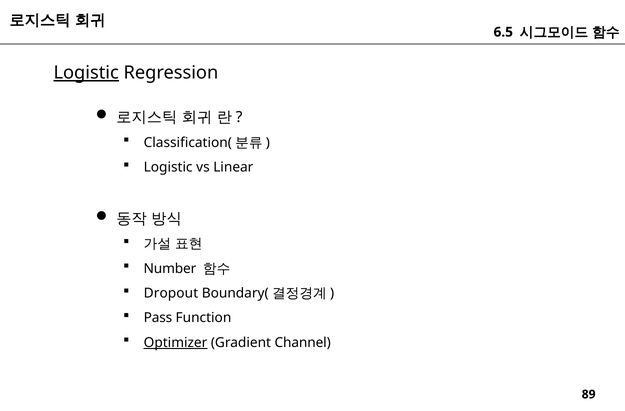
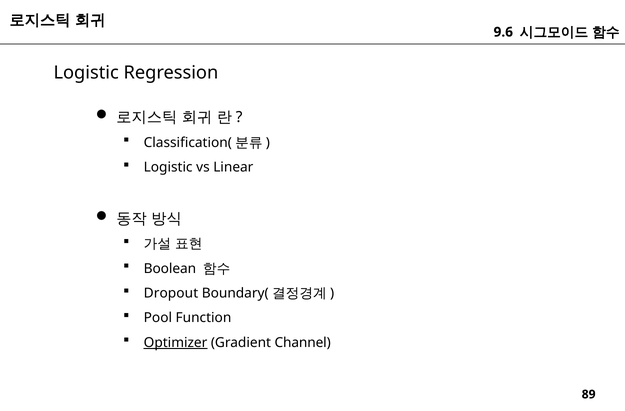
6.5: 6.5 -> 9.6
Logistic at (86, 73) underline: present -> none
Number: Number -> Boolean
Pass: Pass -> Pool
